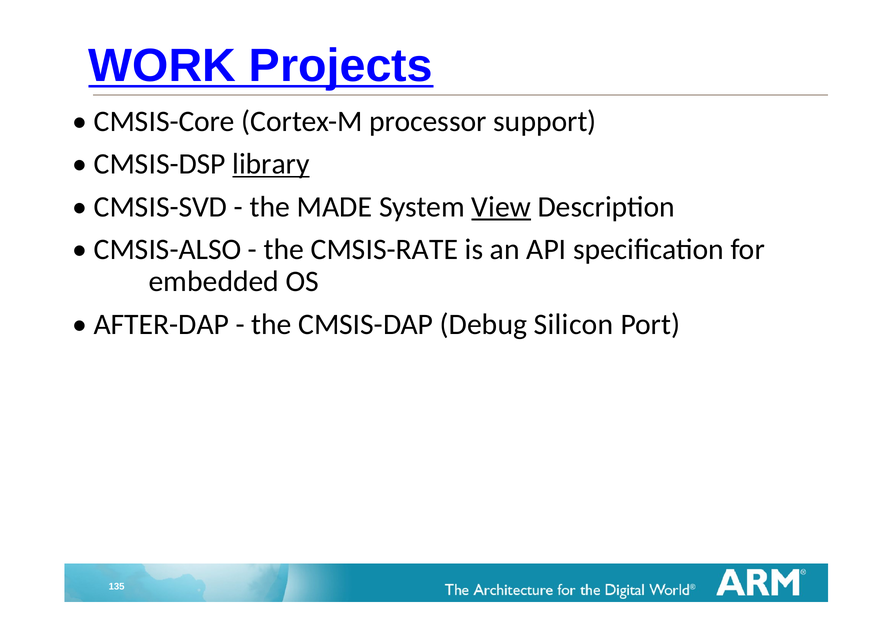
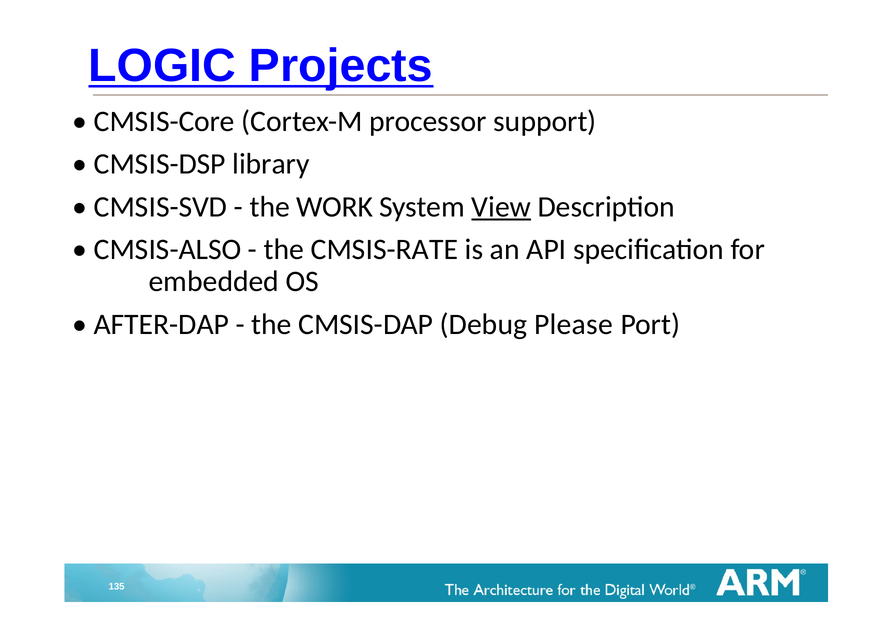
WORK: WORK -> LOGIC
library underline: present -> none
MADE: MADE -> WORK
Silicon: Silicon -> Please
